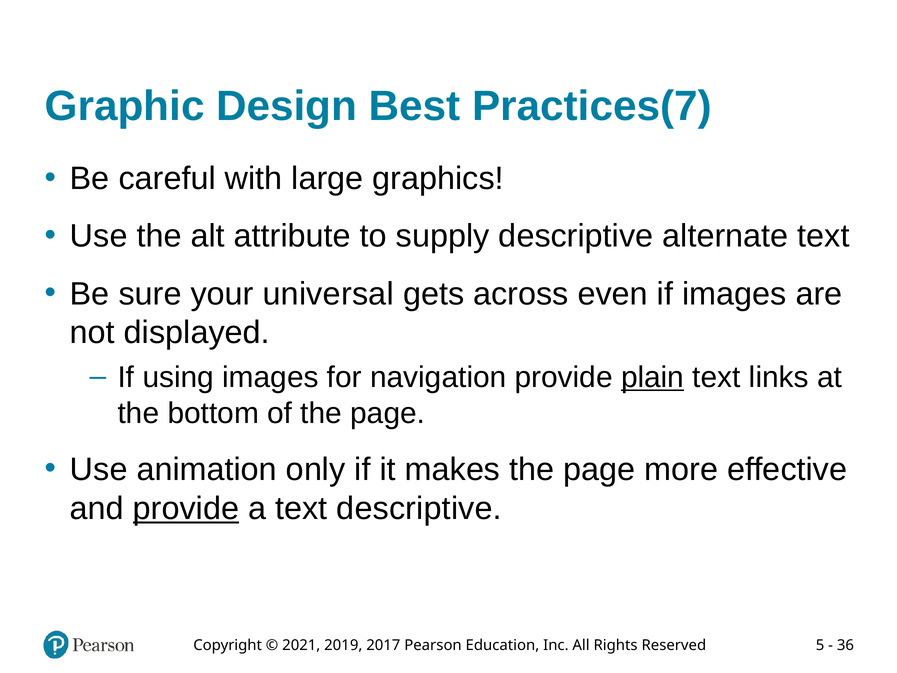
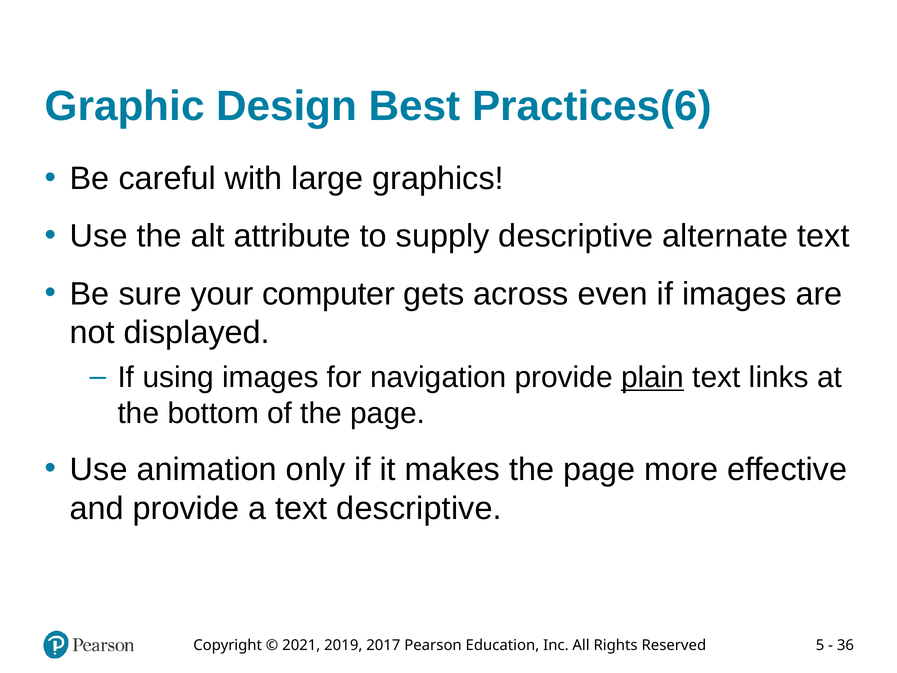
Practices(7: Practices(7 -> Practices(6
universal: universal -> computer
provide at (186, 508) underline: present -> none
